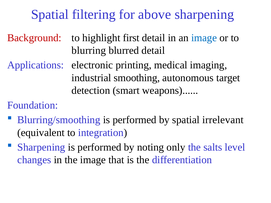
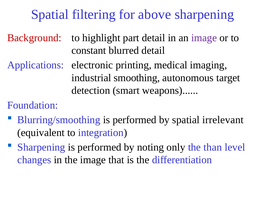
first: first -> part
image at (204, 38) colour: blue -> purple
blurring: blurring -> constant
salts: salts -> than
